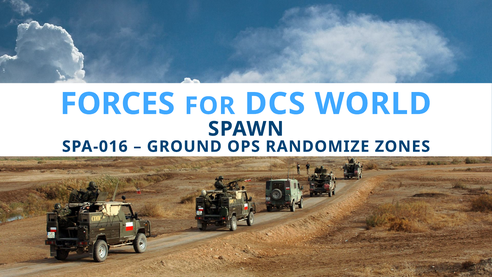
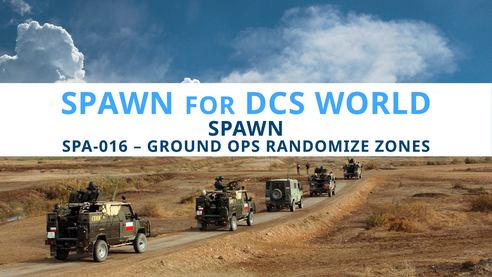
FORCES at (117, 104): FORCES -> SPAWN
